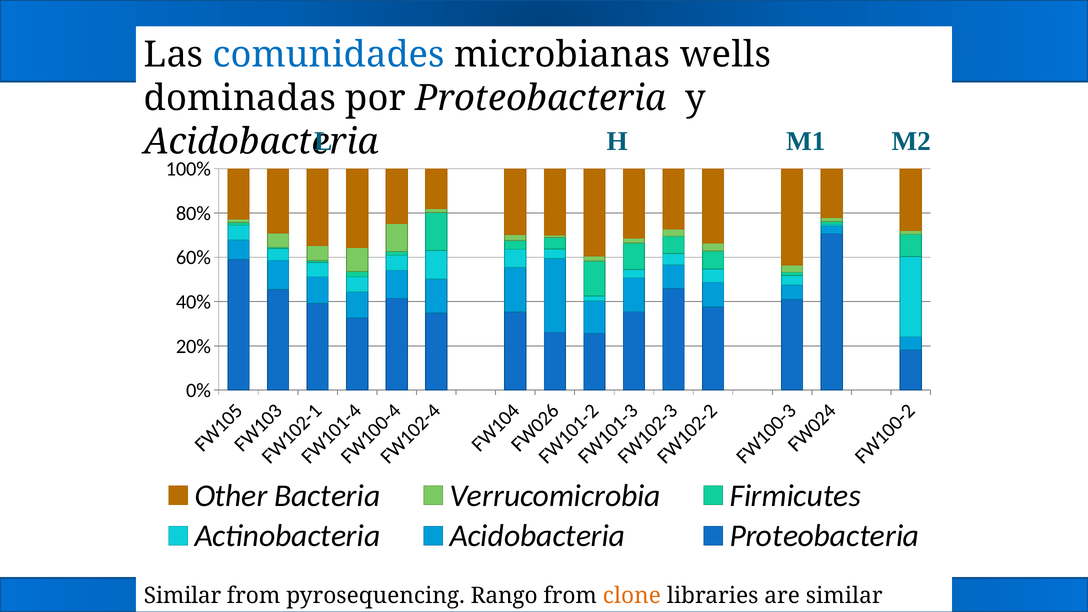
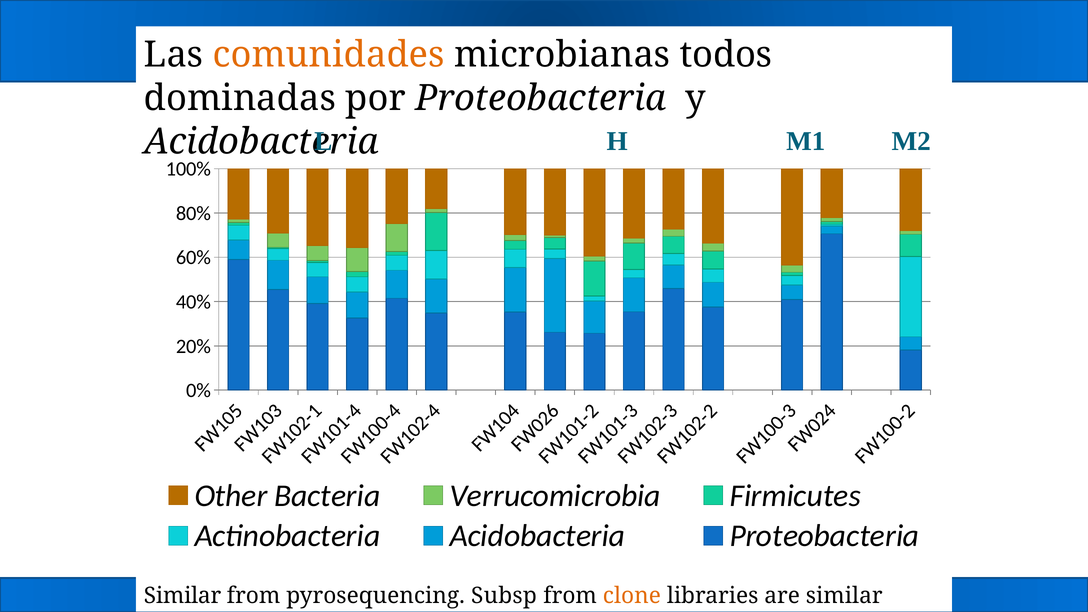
comunidades colour: blue -> orange
wells: wells -> todos
Rango: Rango -> Subsp
